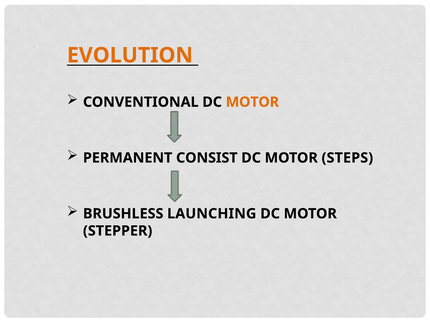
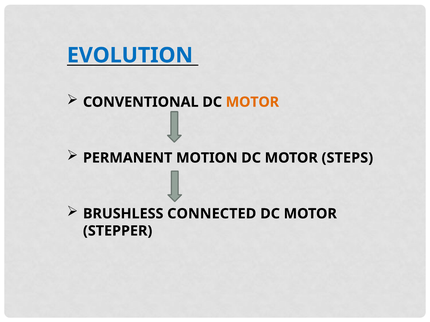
EVOLUTION colour: orange -> blue
CONSIST: CONSIST -> MOTION
LAUNCHING: LAUNCHING -> CONNECTED
